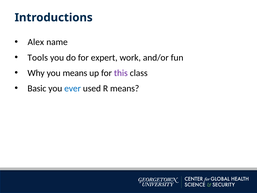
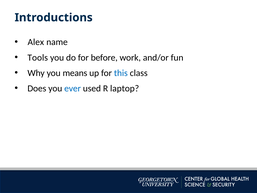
expert: expert -> before
this colour: purple -> blue
Basic: Basic -> Does
R means: means -> laptop
